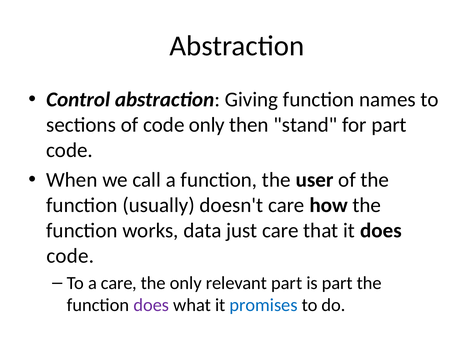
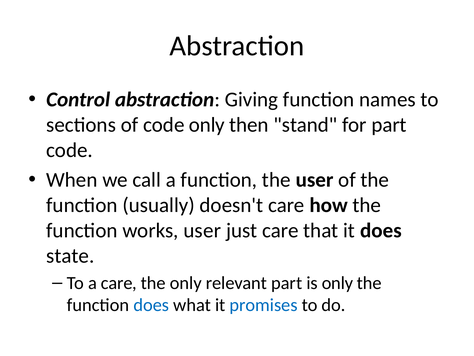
works data: data -> user
code at (70, 256): code -> state
is part: part -> only
does at (151, 305) colour: purple -> blue
